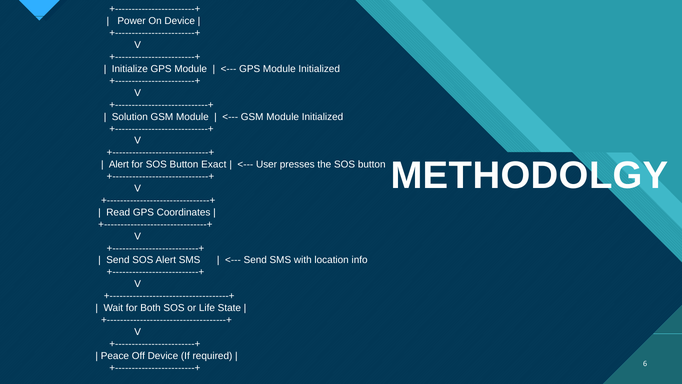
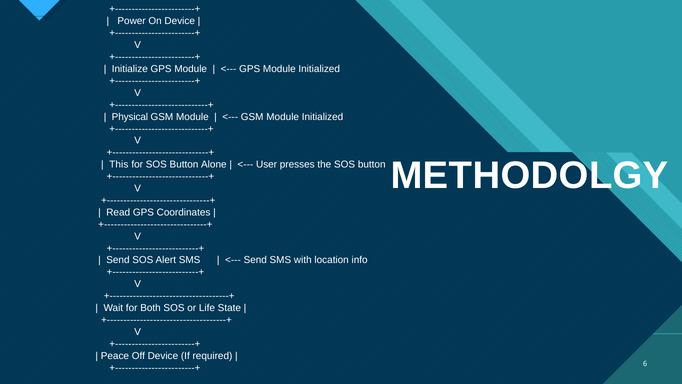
Solution: Solution -> Physical
Alert at (119, 164): Alert -> This
Exact: Exact -> Alone
